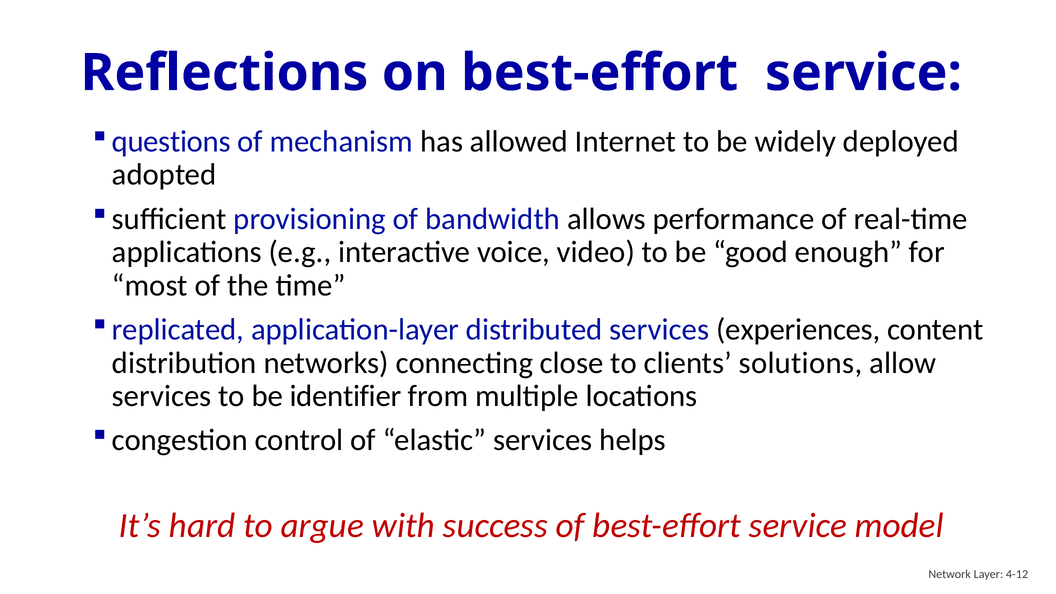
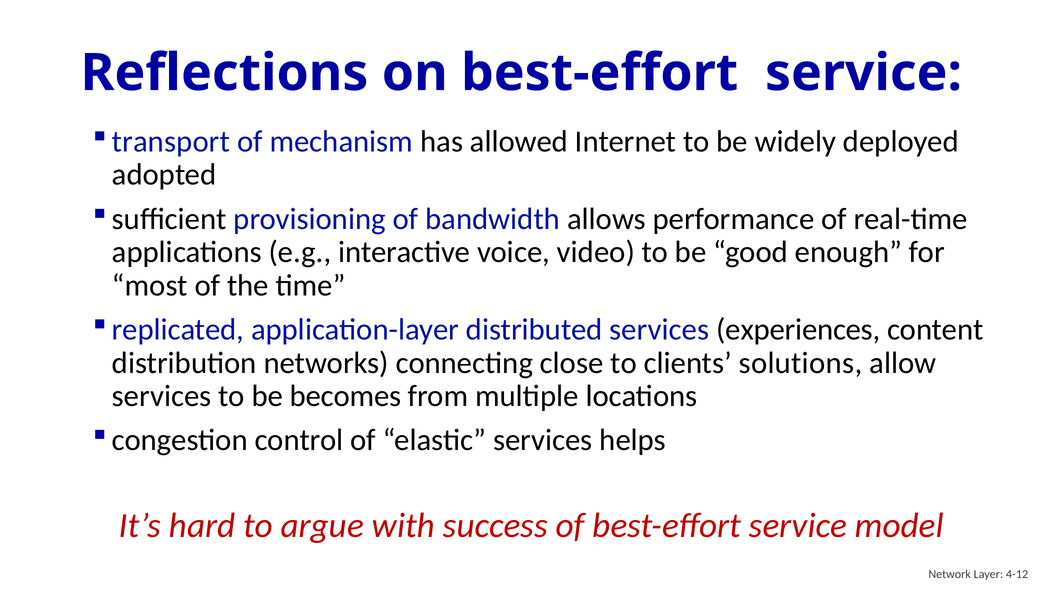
questions: questions -> transport
identifier: identifier -> becomes
